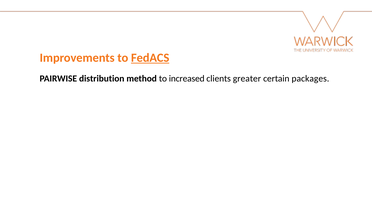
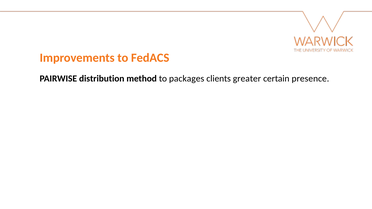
FedACS underline: present -> none
increased: increased -> packages
packages: packages -> presence
